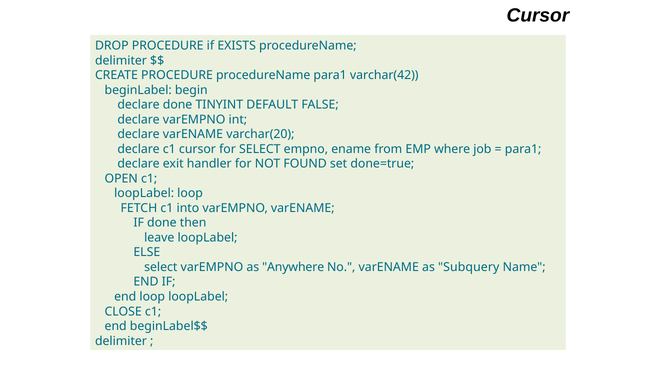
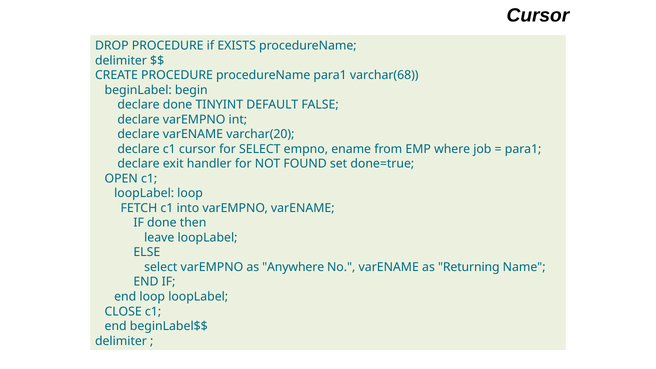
varchar(42: varchar(42 -> varchar(68
Subquery: Subquery -> Returning
